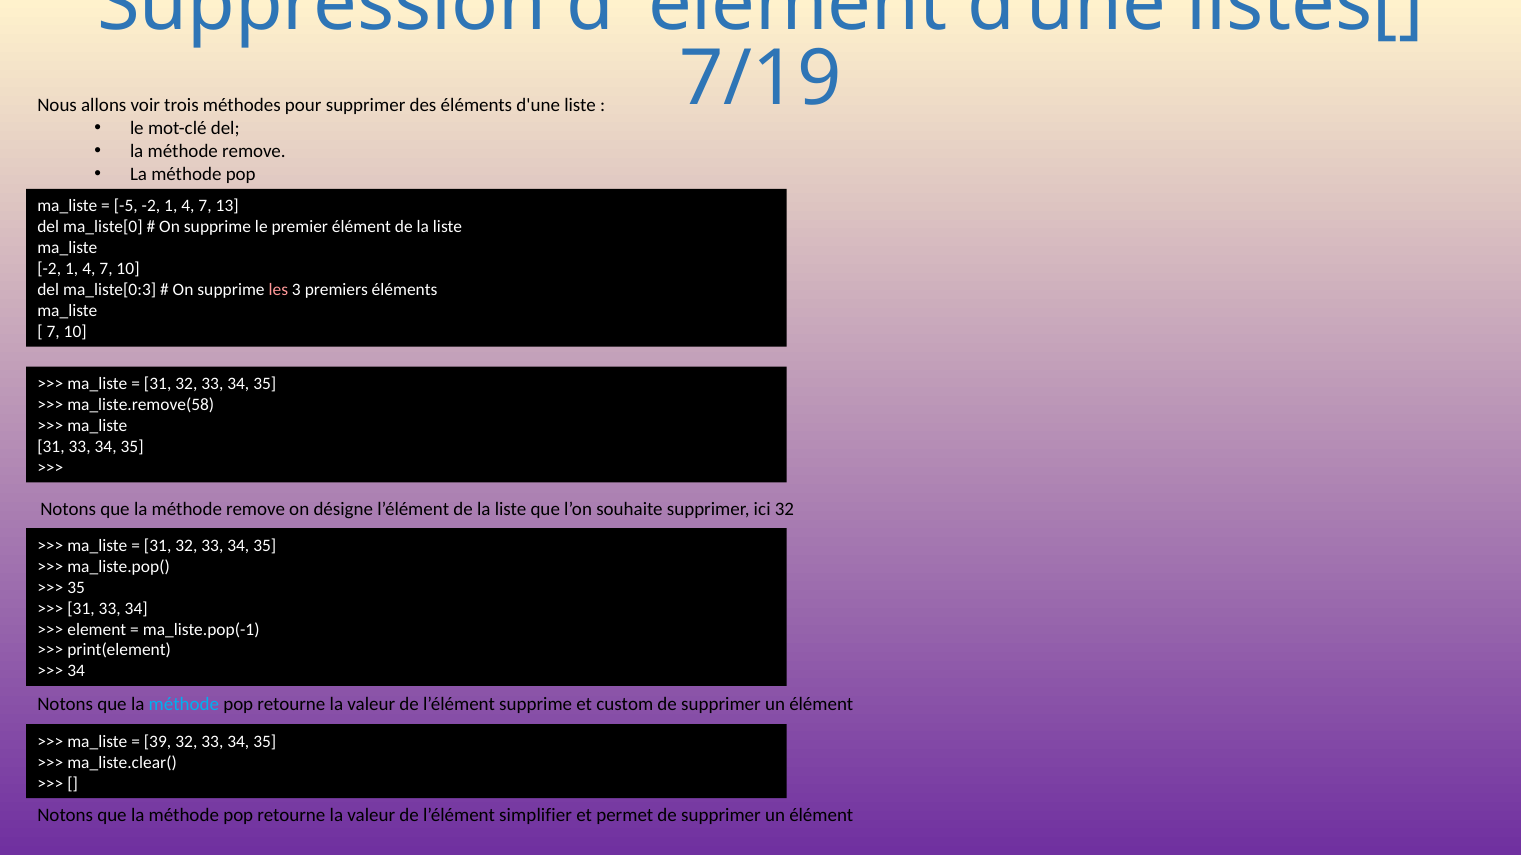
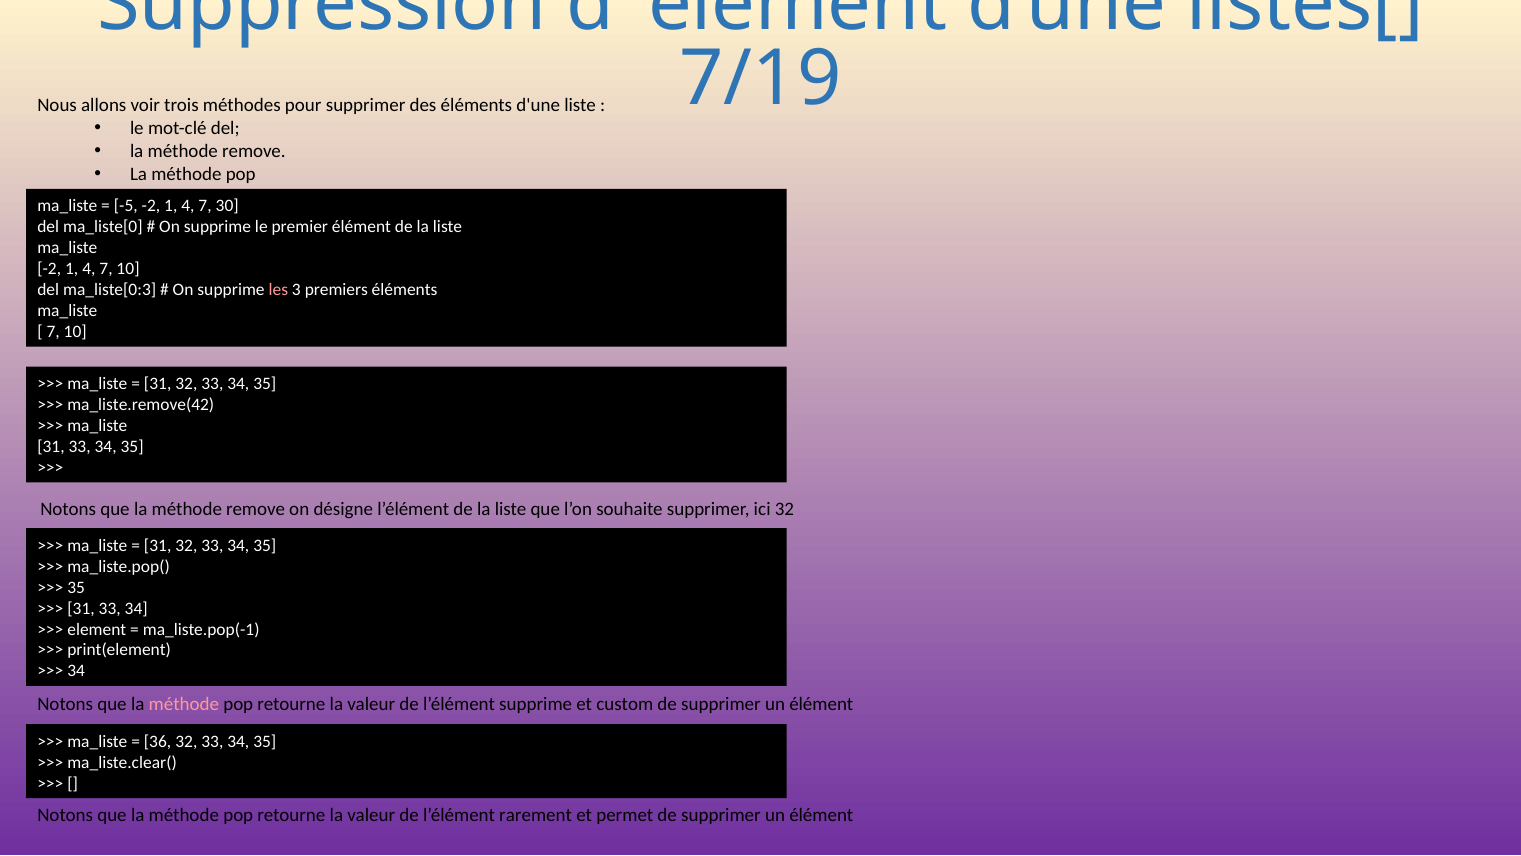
13: 13 -> 30
ma_liste.remove(58: ma_liste.remove(58 -> ma_liste.remove(42
méthode at (184, 704) colour: light blue -> pink
39: 39 -> 36
simplifier: simplifier -> rarement
